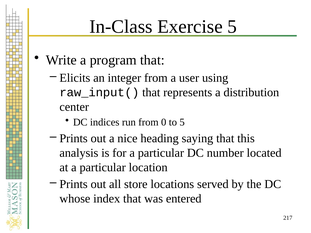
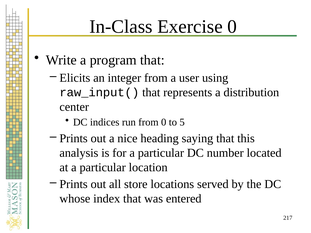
Exercise 5: 5 -> 0
